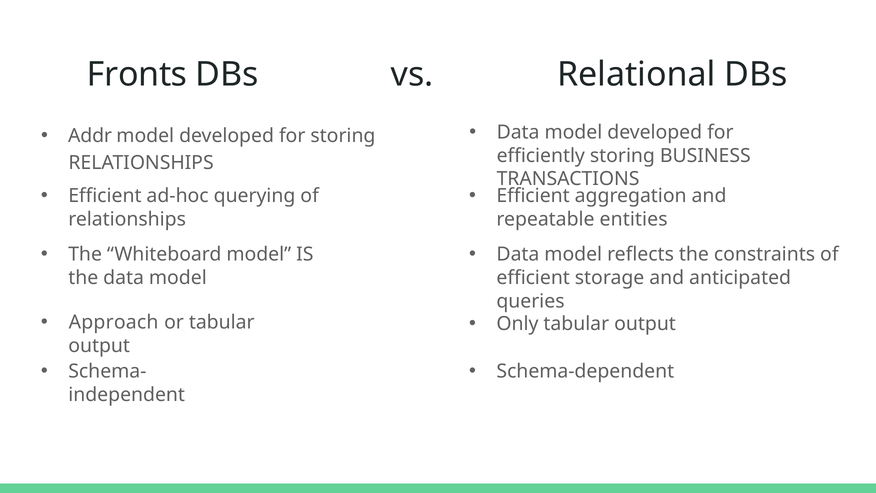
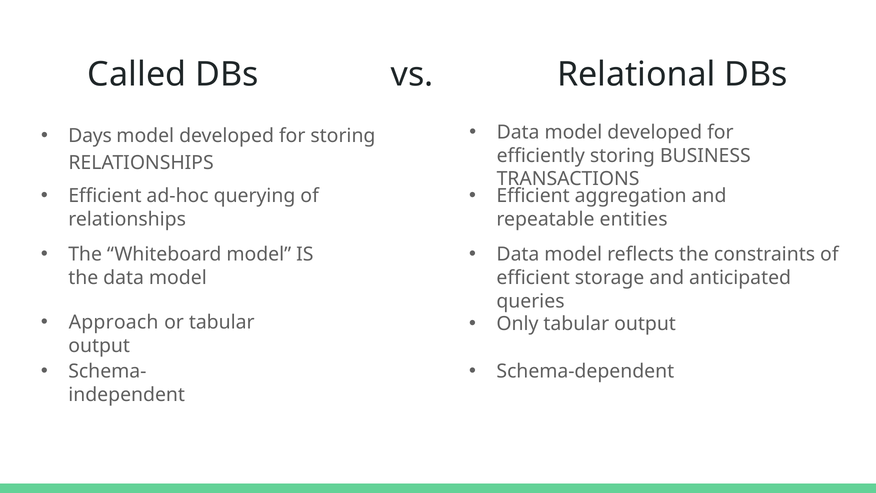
Fronts: Fronts -> Called
Addr: Addr -> Days
